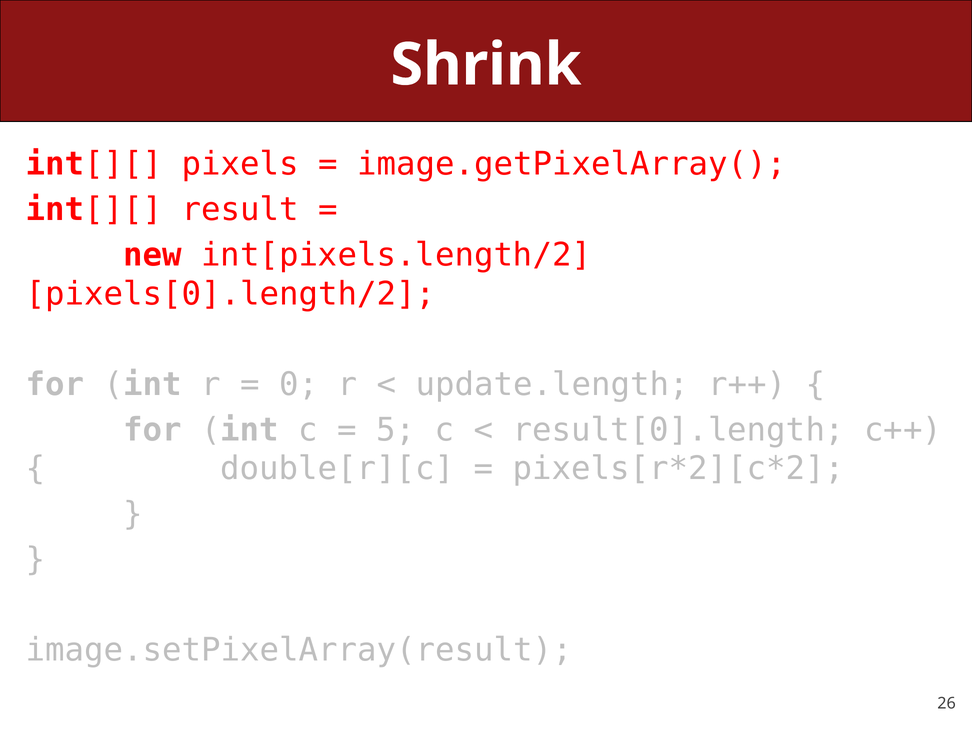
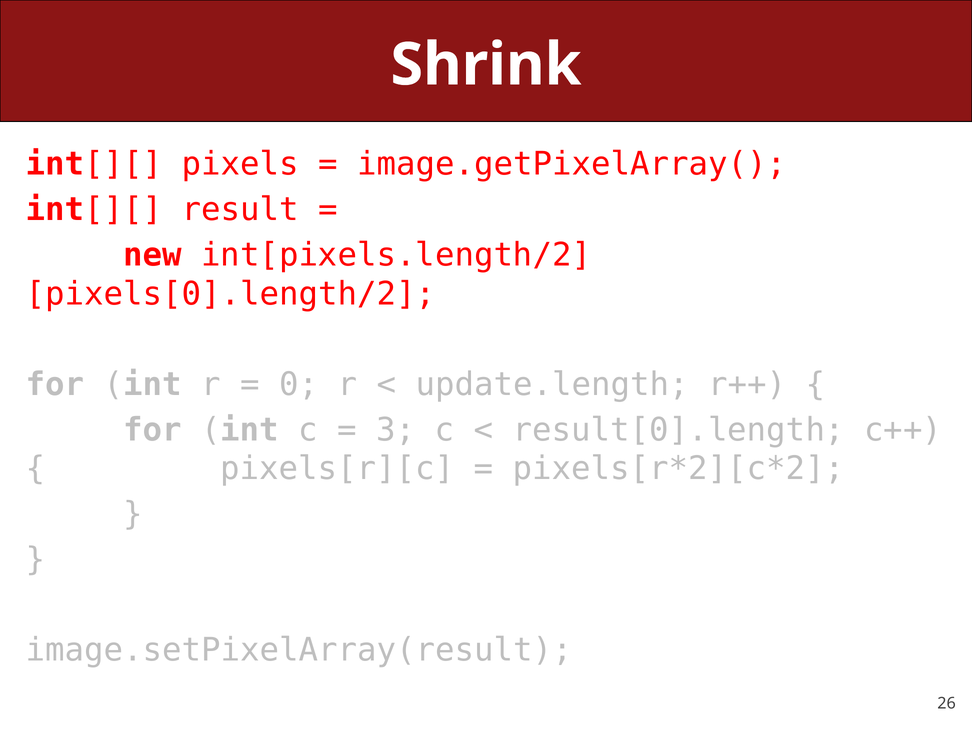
5: 5 -> 3
double[r][c: double[r][c -> pixels[r][c
